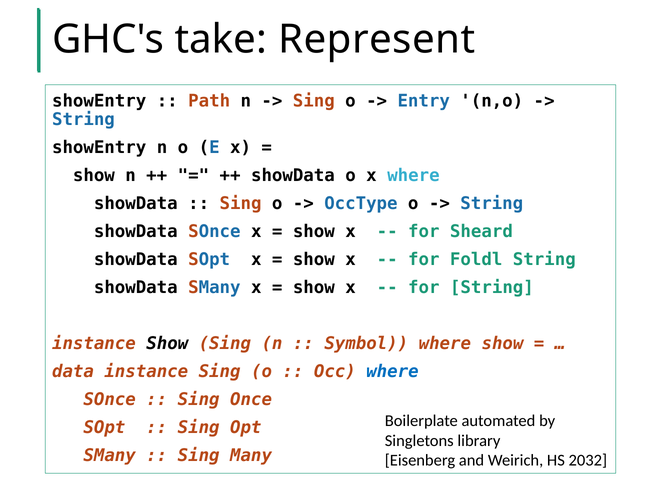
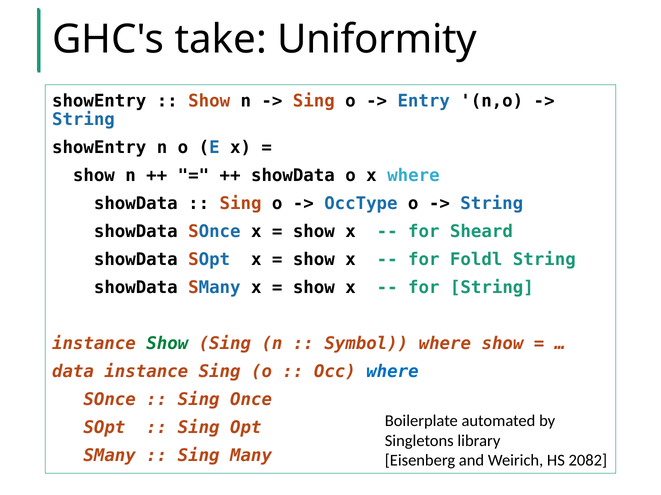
Represent: Represent -> Uniformity
Path at (209, 101): Path -> Show
Show at (167, 344) colour: black -> green
2032: 2032 -> 2082
